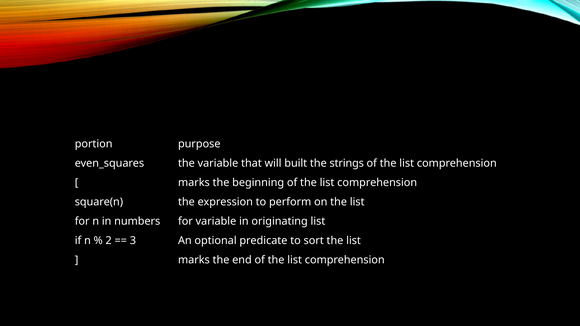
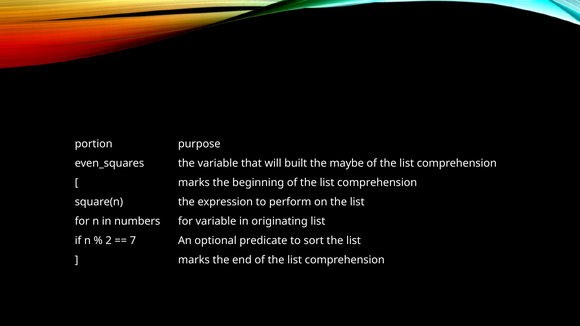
strings: strings -> maybe
3: 3 -> 7
